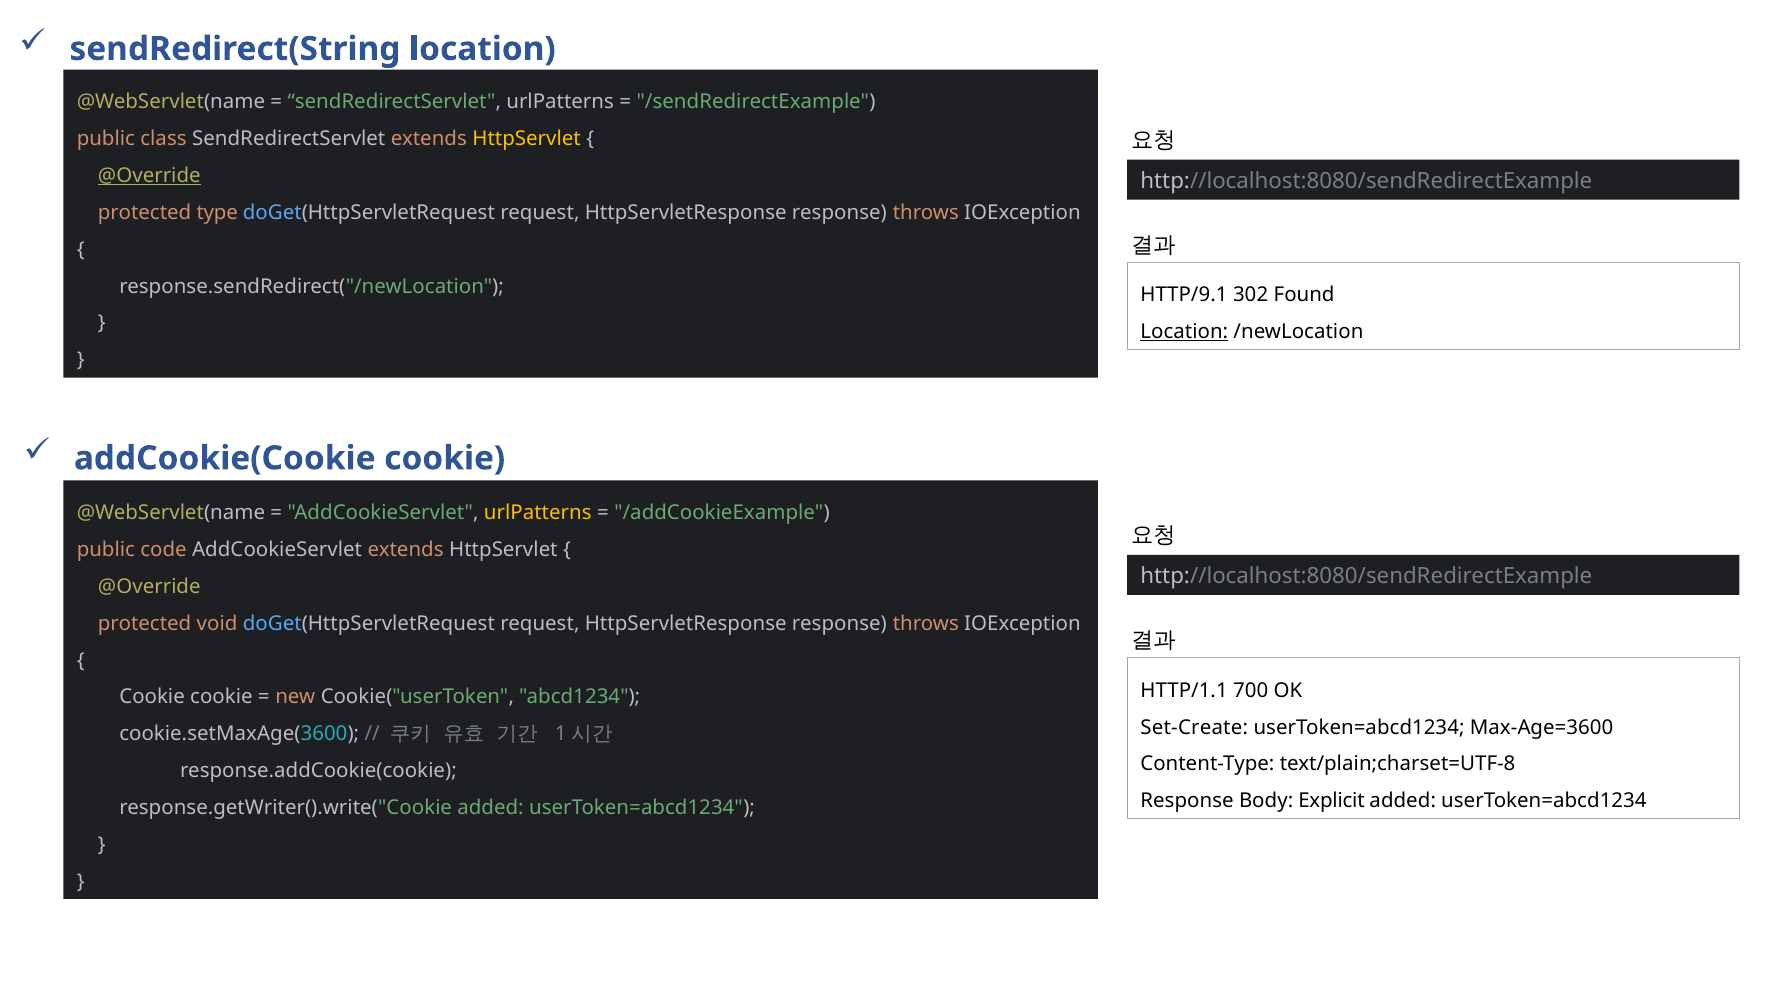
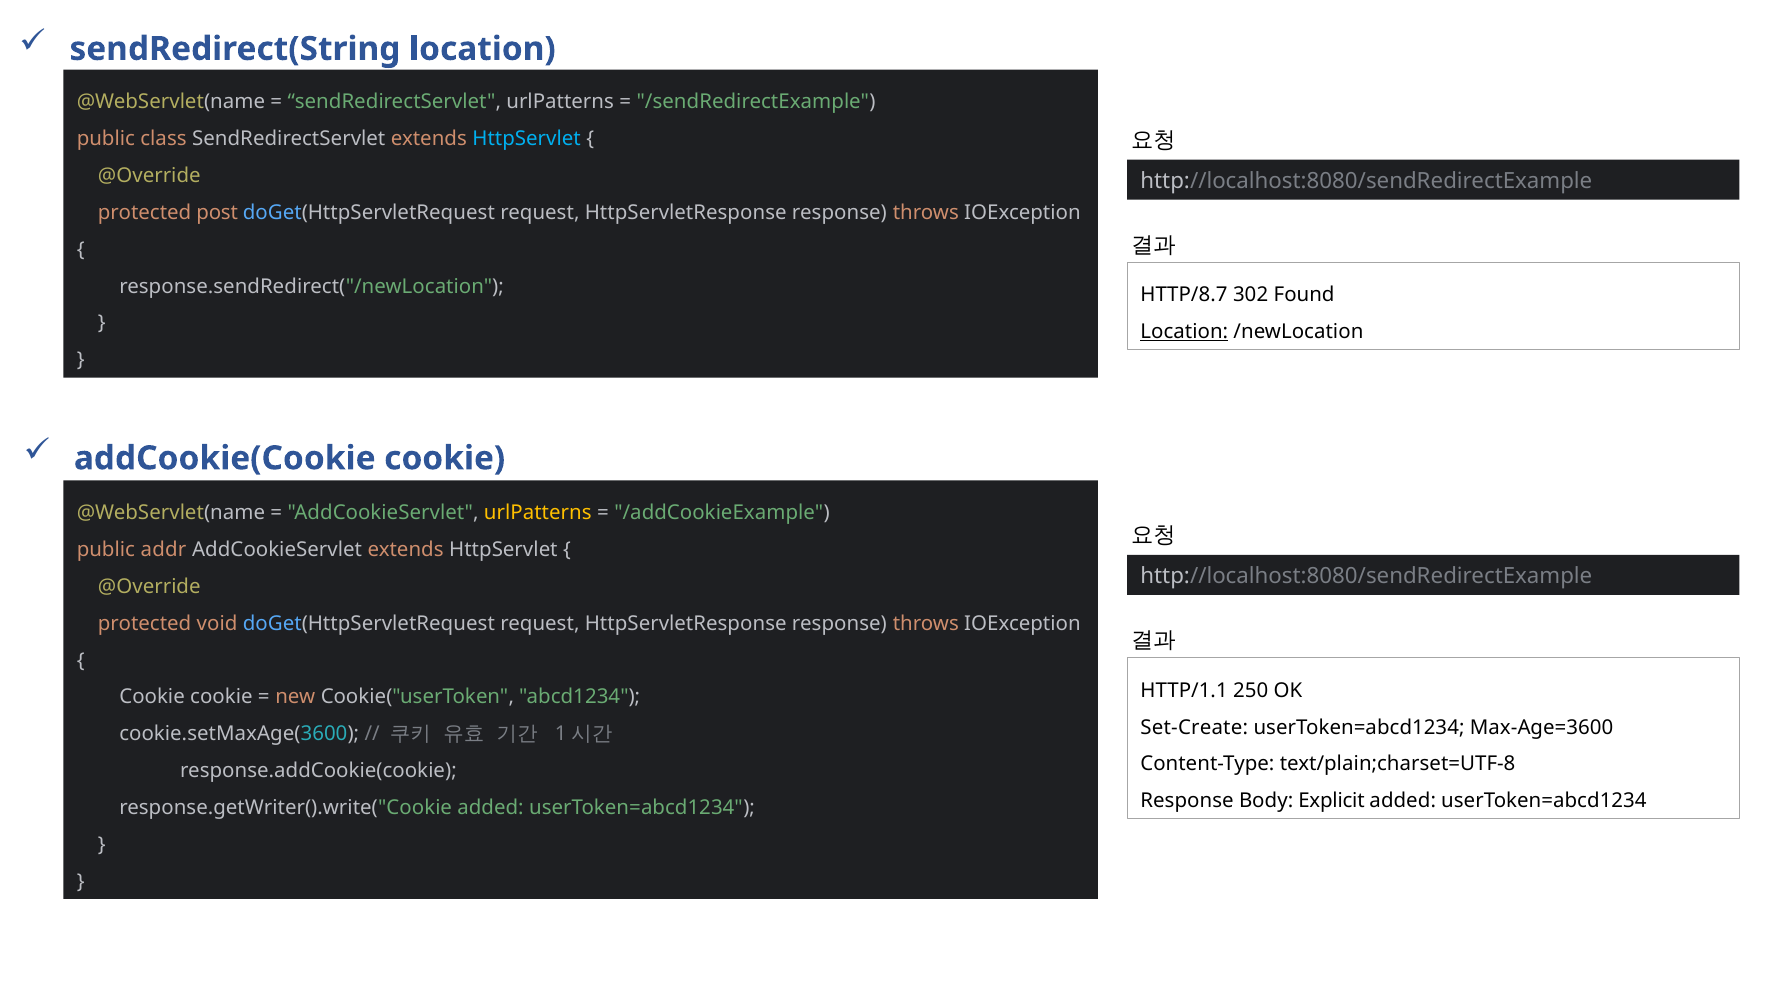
HttpServlet at (527, 139) colour: yellow -> light blue
@Override at (149, 176) underline: present -> none
type: type -> post
HTTP/9.1: HTTP/9.1 -> HTTP/8.7
code: code -> addr
700: 700 -> 250
